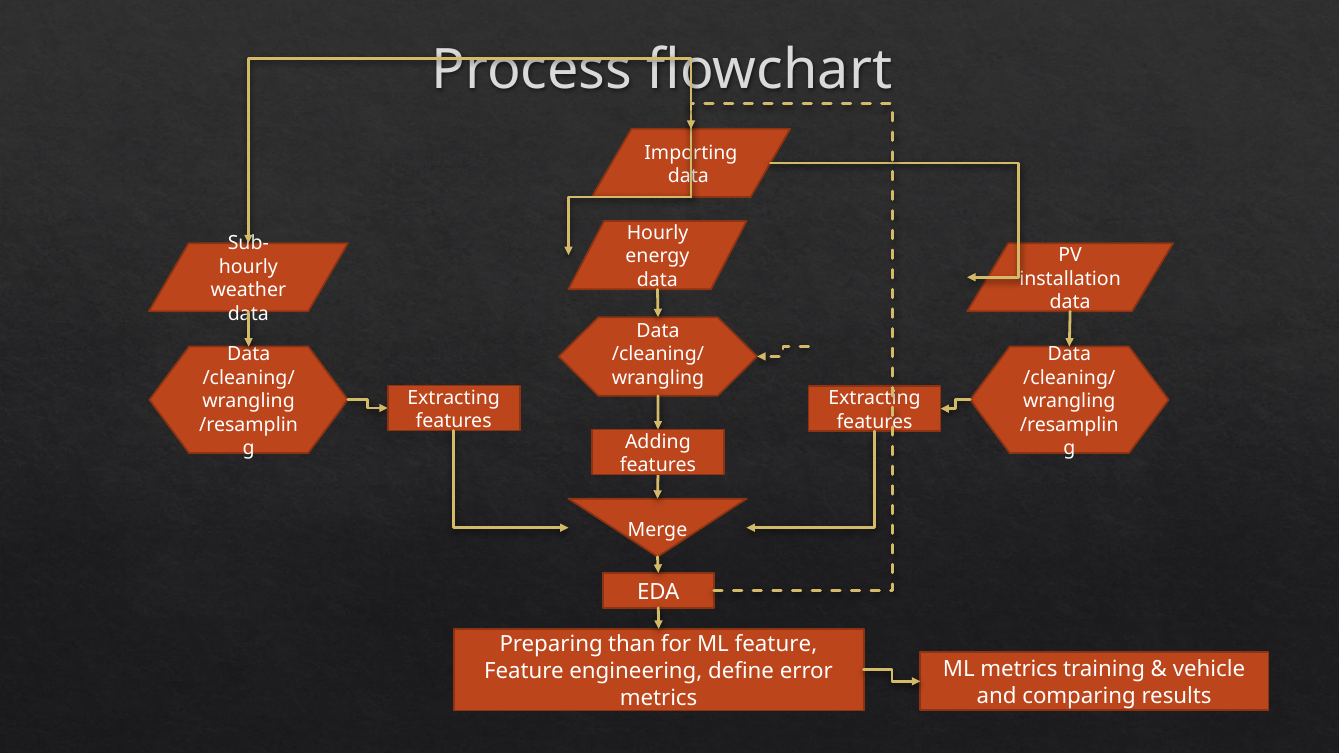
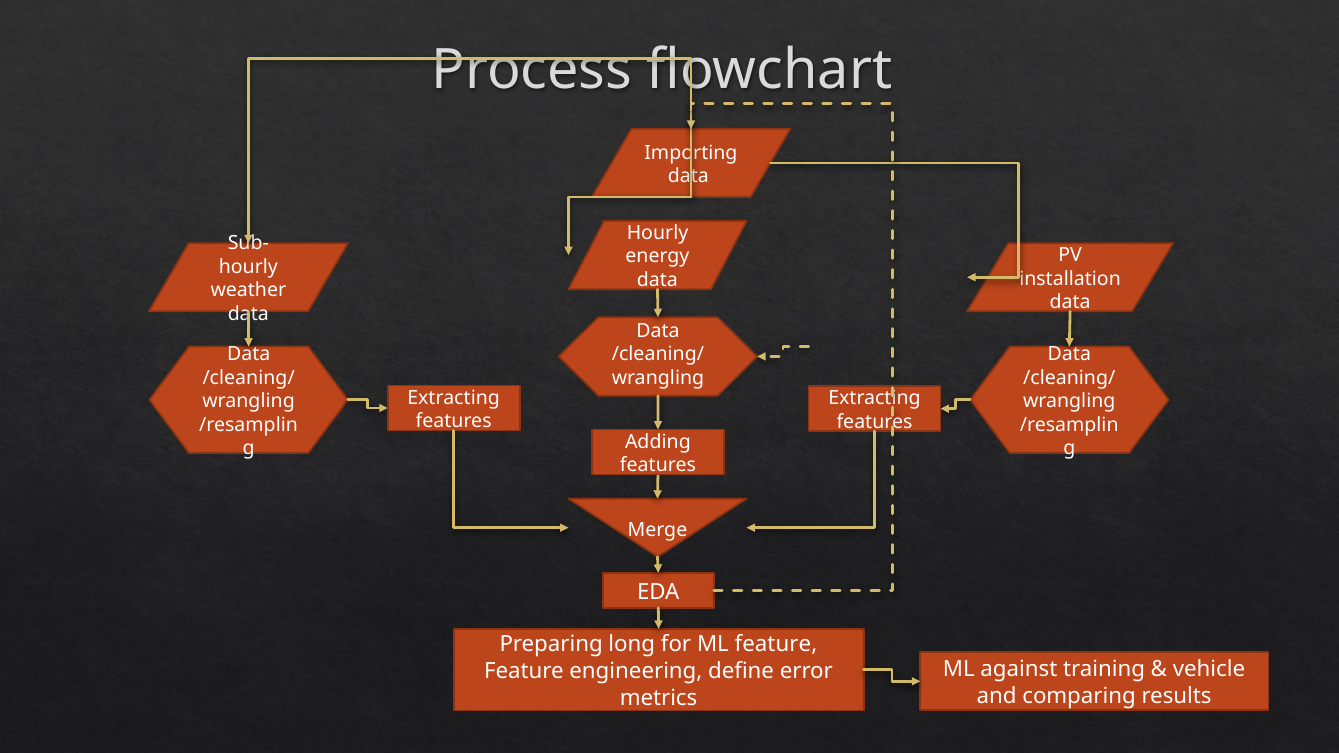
than: than -> long
ML metrics: metrics -> against
